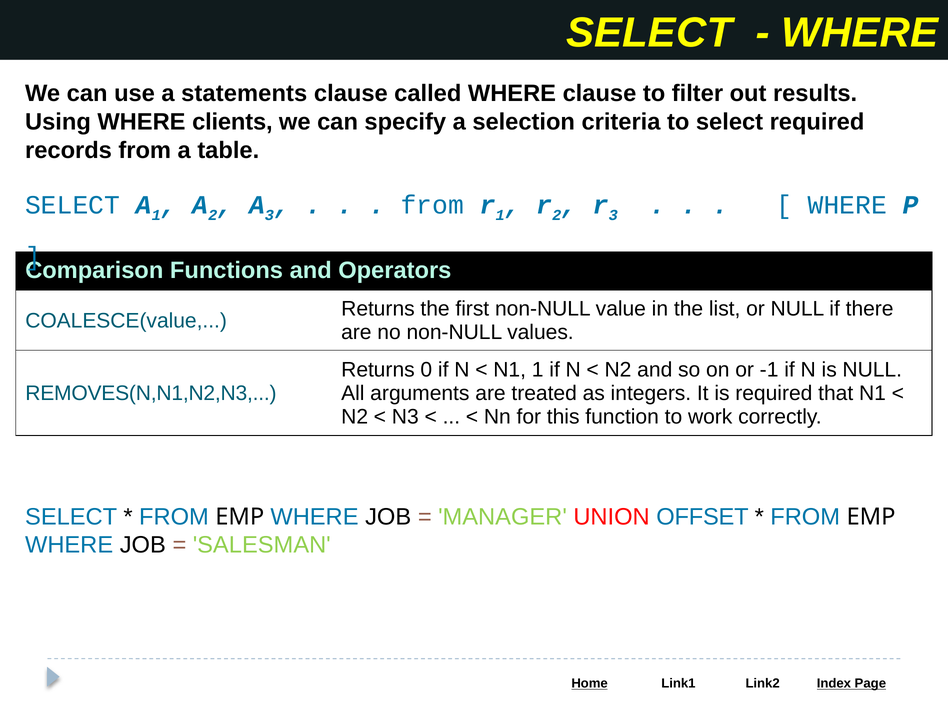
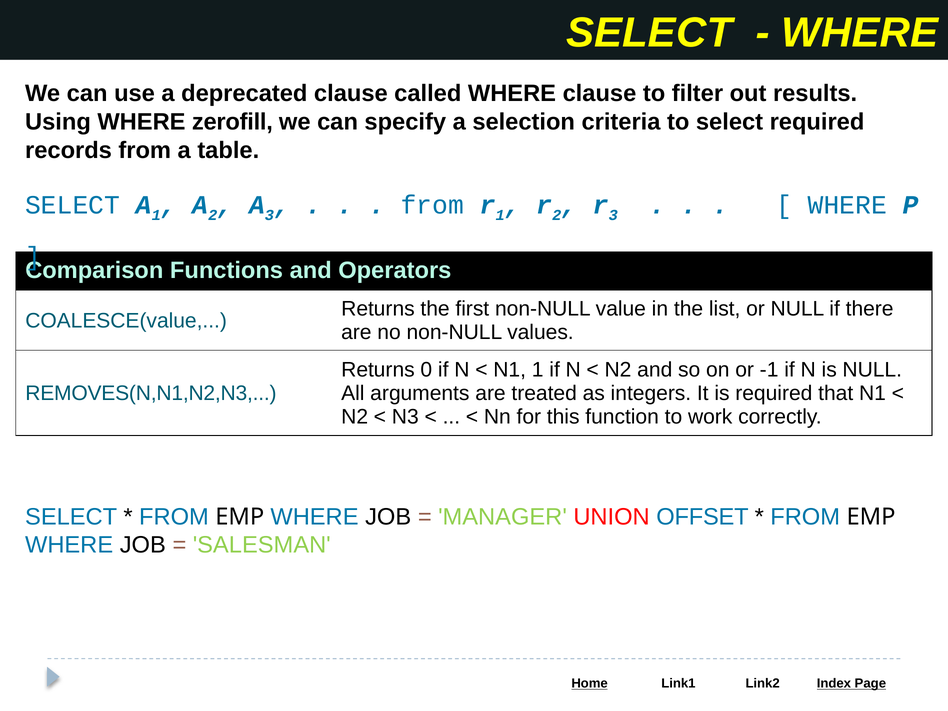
statements: statements -> deprecated
clients: clients -> zerofill
